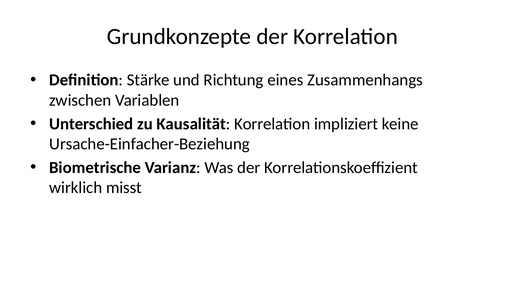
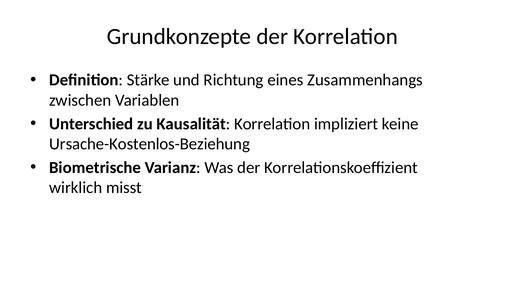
Ursache-Einfacher-Beziehung: Ursache-Einfacher-Beziehung -> Ursache-Kostenlos-Beziehung
